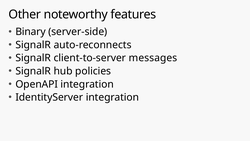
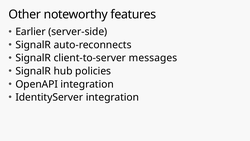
Binary: Binary -> Earlier
